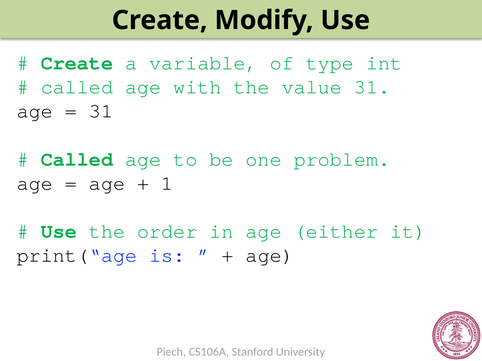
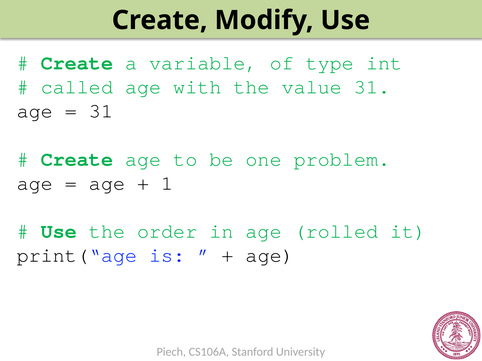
Called at (77, 159): Called -> Create
either: either -> rolled
